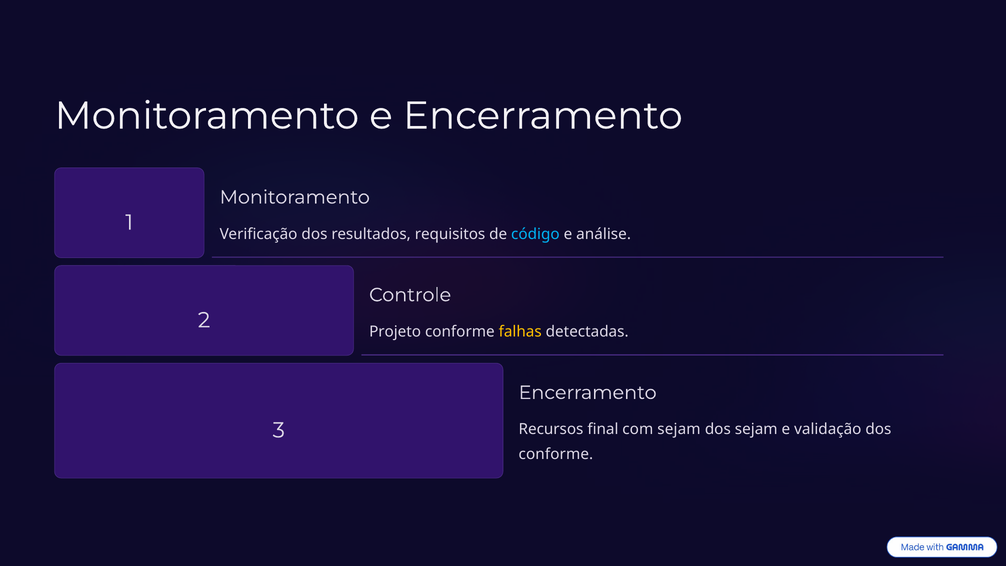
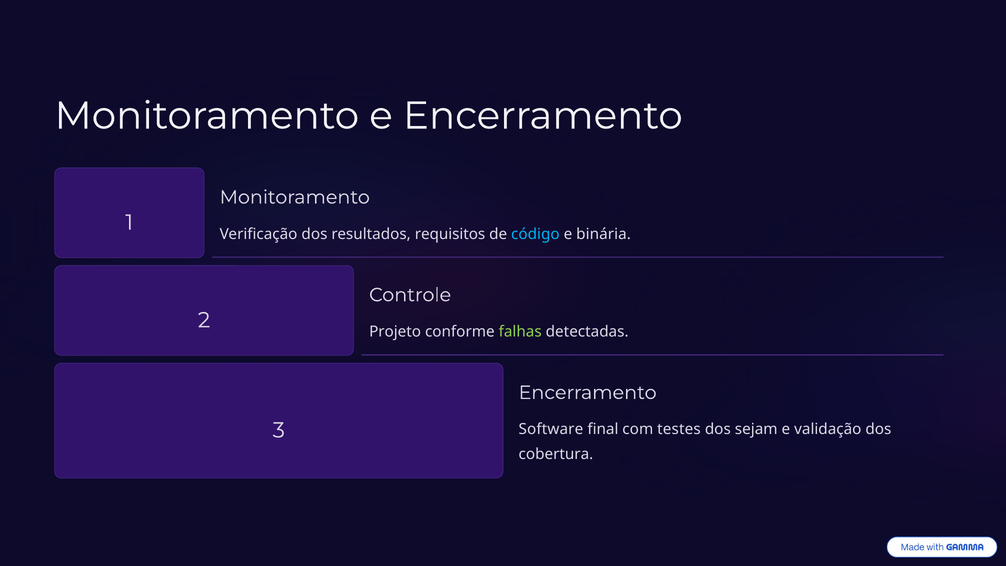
análise: análise -> binária
falhas colour: yellow -> light green
Recursos: Recursos -> Software
com sejam: sejam -> testes
conforme at (556, 454): conforme -> cobertura
